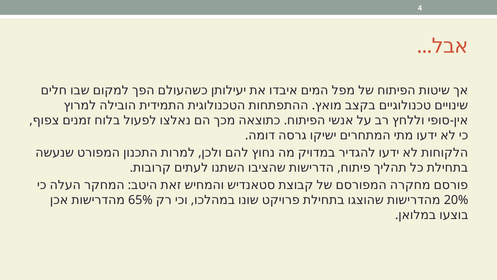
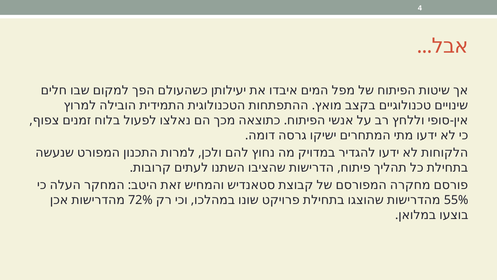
65%: 65% -> 72%
20%: 20% -> 55%
